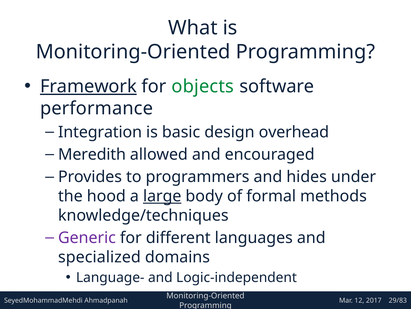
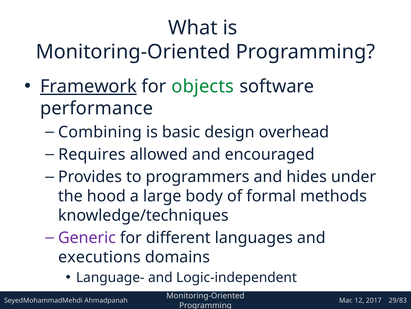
Integration: Integration -> Combining
Meredith: Meredith -> Requires
large underline: present -> none
specialized: specialized -> executions
